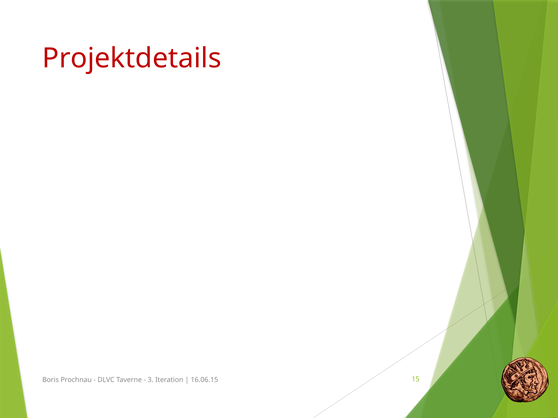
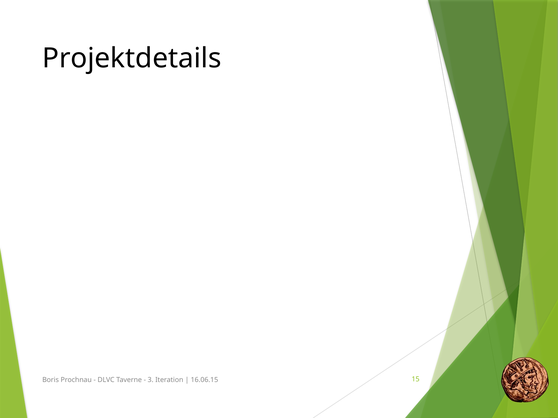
Projektdetails colour: red -> black
